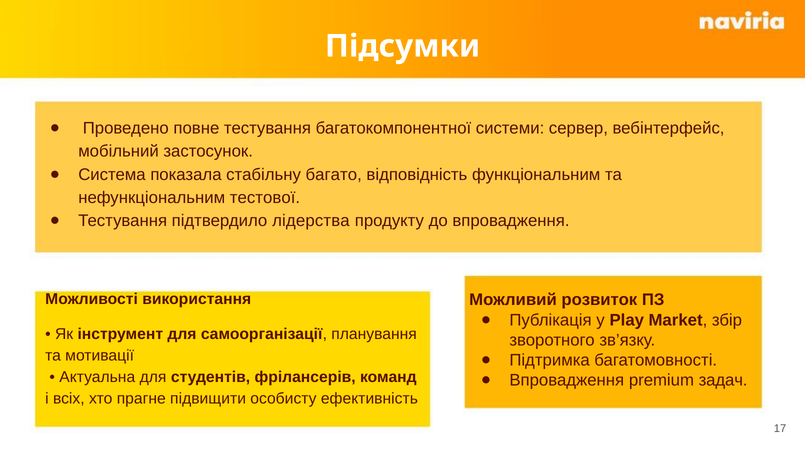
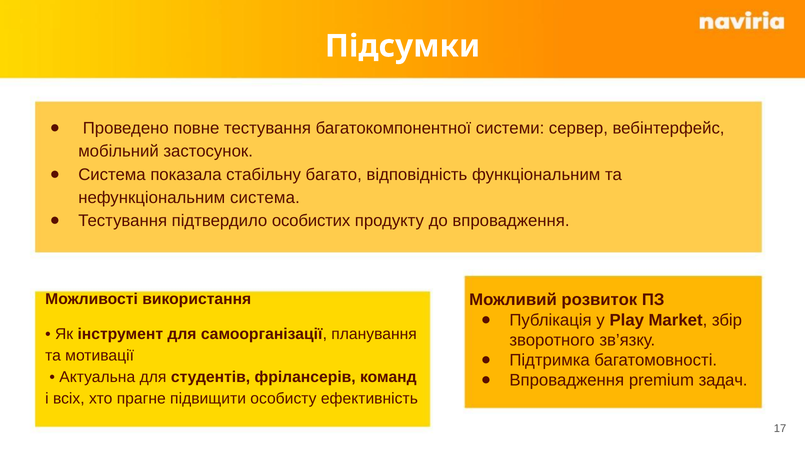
нефункціональним тестової: тестової -> система
лідерства: лідерства -> особистих
